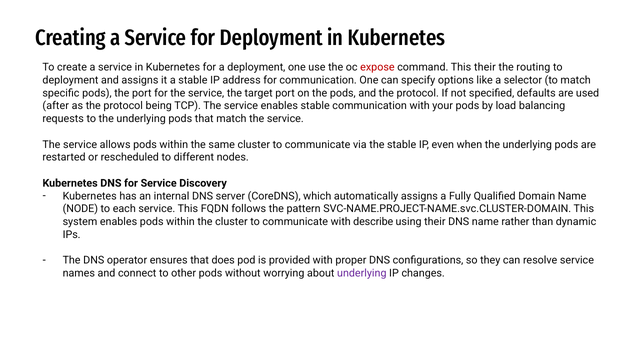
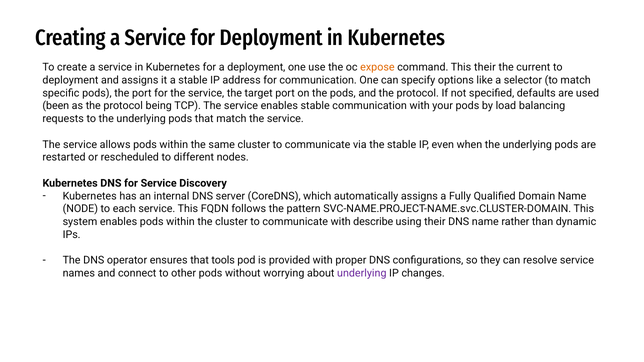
expose colour: red -> orange
routing: routing -> current
after: after -> been
does: does -> tools
